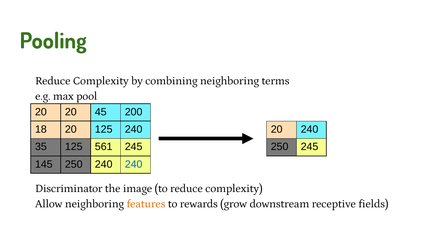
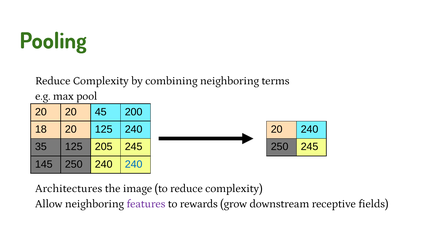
561: 561 -> 205
Discriminator: Discriminator -> Architectures
features colour: orange -> purple
